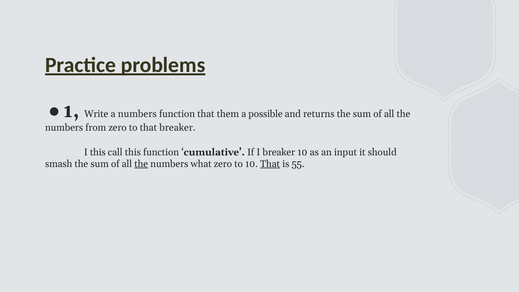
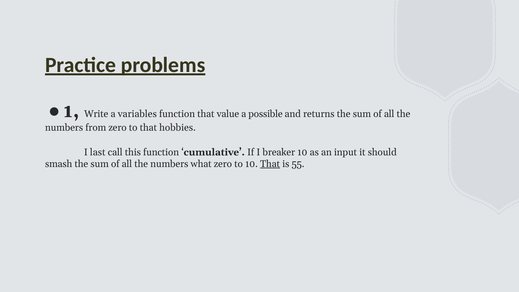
a numbers: numbers -> variables
them: them -> value
that breaker: breaker -> hobbies
I this: this -> last
the at (141, 164) underline: present -> none
